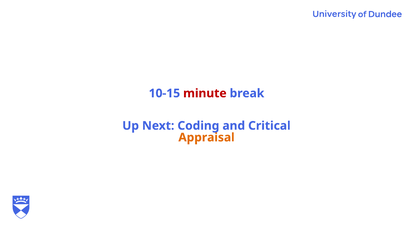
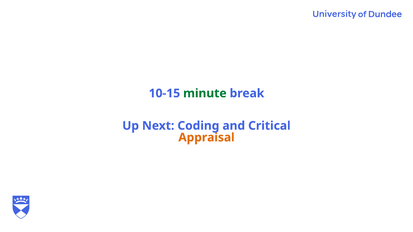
minute colour: red -> green
